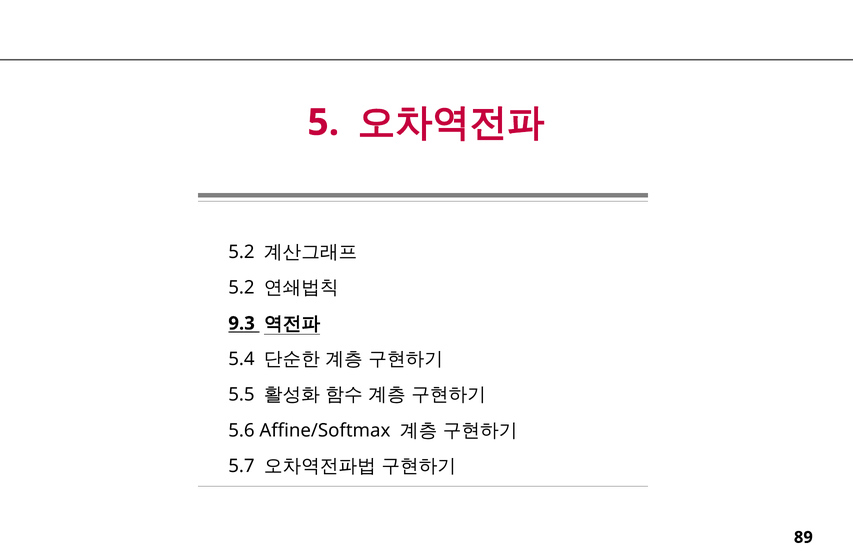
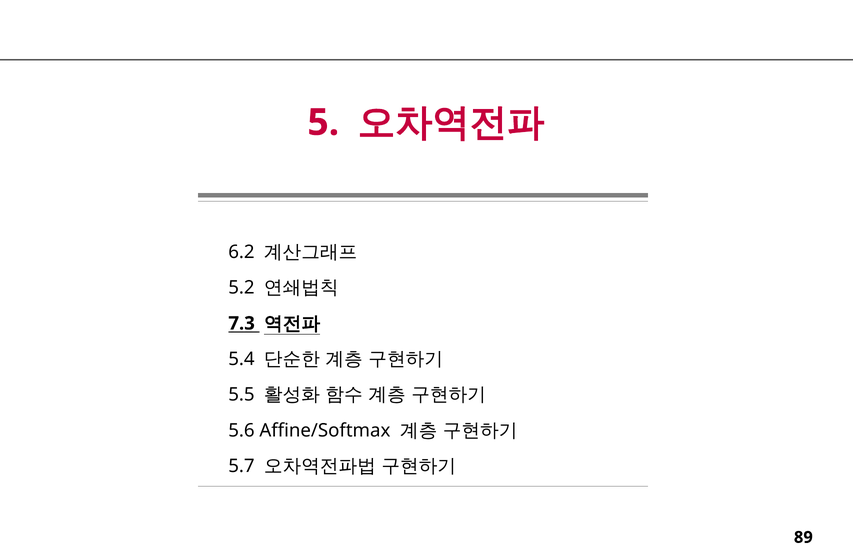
5.2 at (241, 252): 5.2 -> 6.2
9.3: 9.3 -> 7.3
